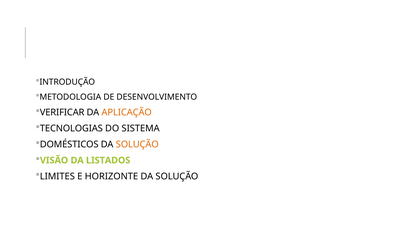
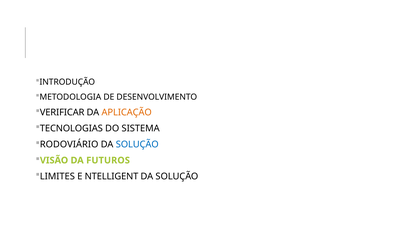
DOMÉSTICOS: DOMÉSTICOS -> RODOVIÁRIO
SOLUÇÃO at (137, 145) colour: orange -> blue
LISTADOS: LISTADOS -> FUTUROS
HORIZONTE: HORIZONTE -> NTELLIGENT
